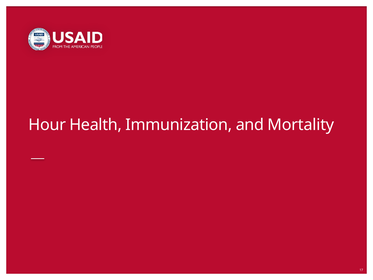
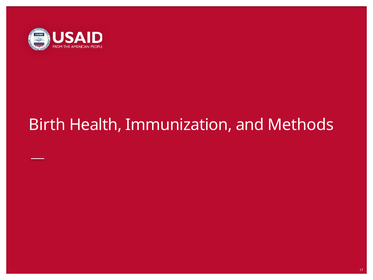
Hour: Hour -> Birth
Mortality: Mortality -> Methods
